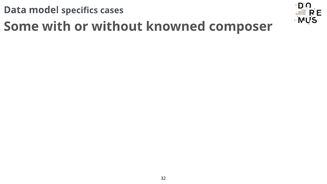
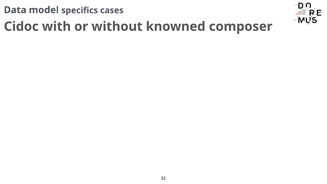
Some: Some -> Cidoc
